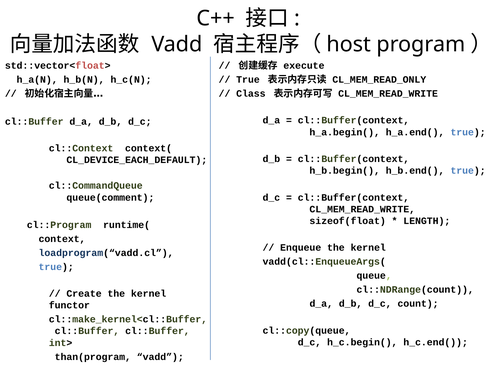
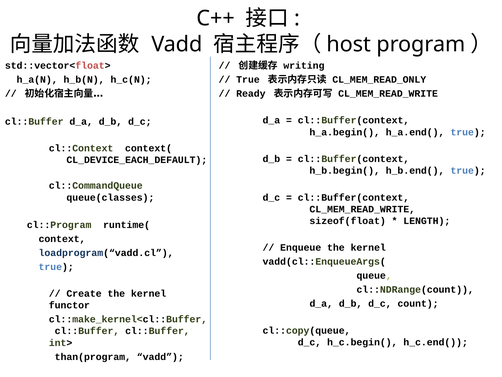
execute: execute -> writing
Class: Class -> Ready
queue(comment: queue(comment -> queue(classes
